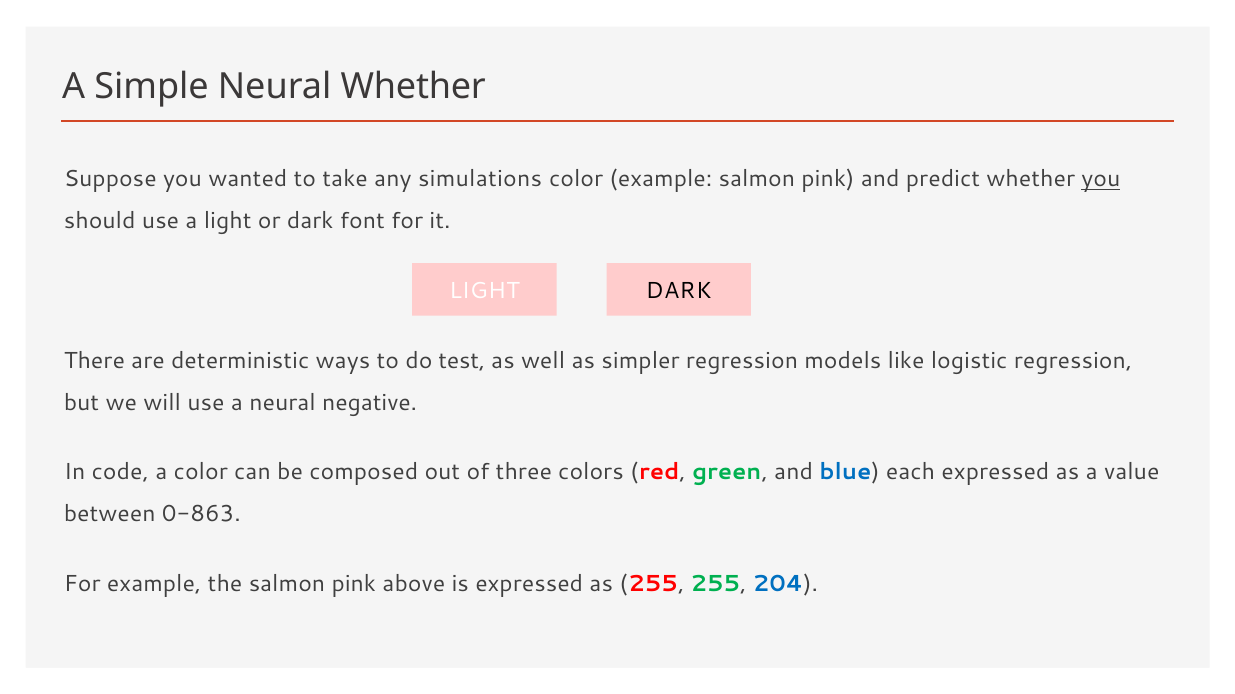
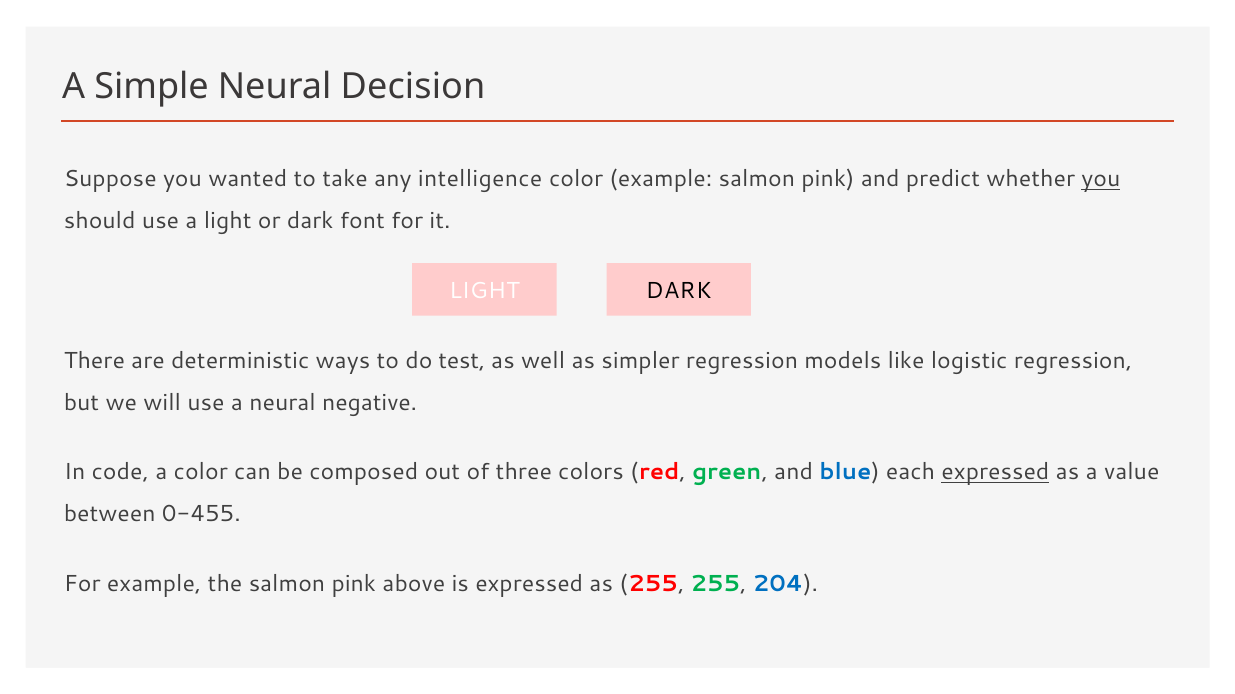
Neural Whether: Whether -> Decision
simulations: simulations -> intelligence
expressed at (995, 473) underline: none -> present
0-863: 0-863 -> 0-455
